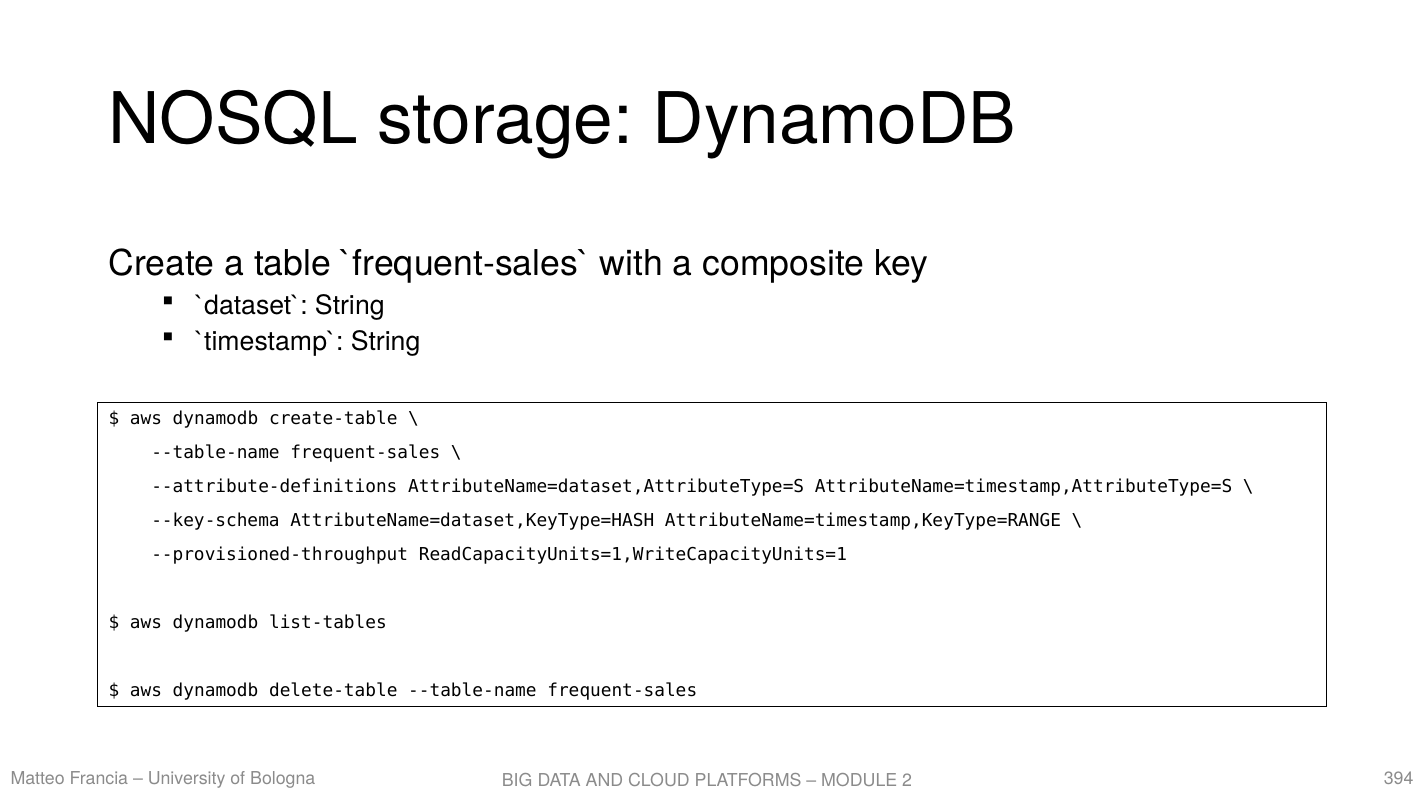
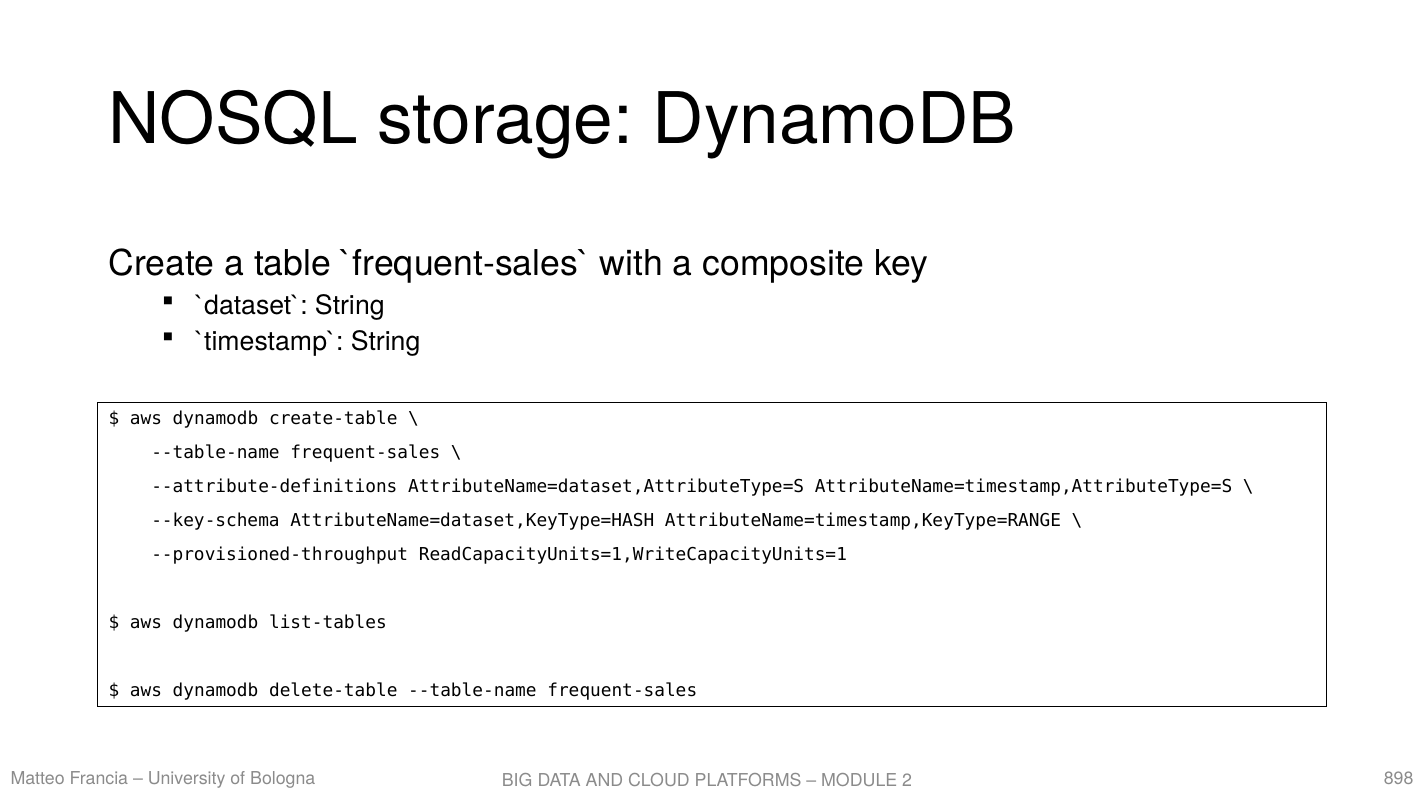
394: 394 -> 898
